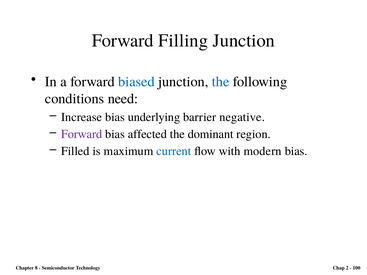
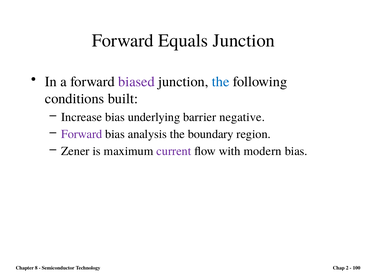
Filling: Filling -> Equals
biased colour: blue -> purple
need: need -> built
affected: affected -> analysis
dominant: dominant -> boundary
Filled: Filled -> Zener
current colour: blue -> purple
